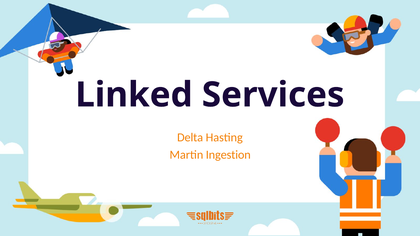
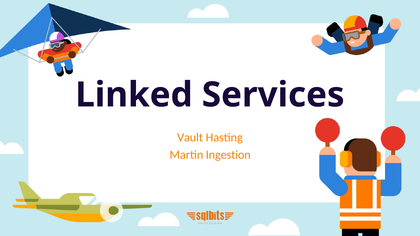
Delta: Delta -> Vault
